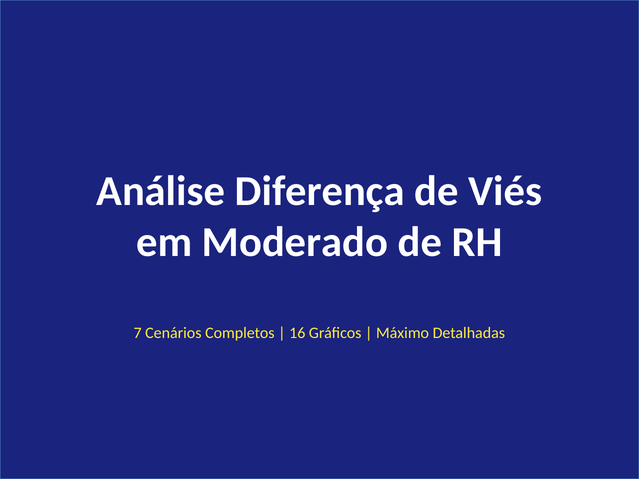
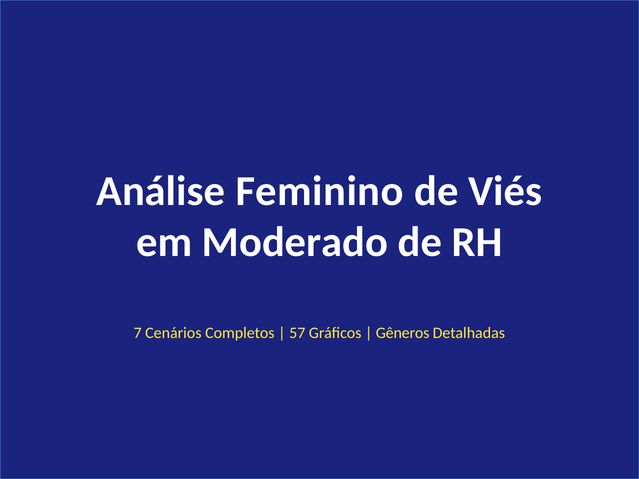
Diferença: Diferença -> Feminino
16: 16 -> 57
Máximo: Máximo -> Gêneros
